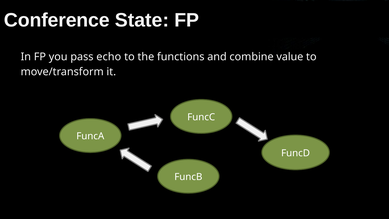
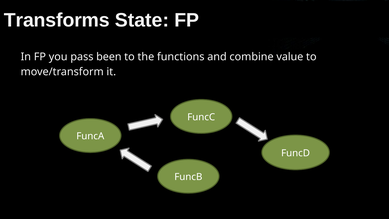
Conference: Conference -> Transforms
echo: echo -> been
